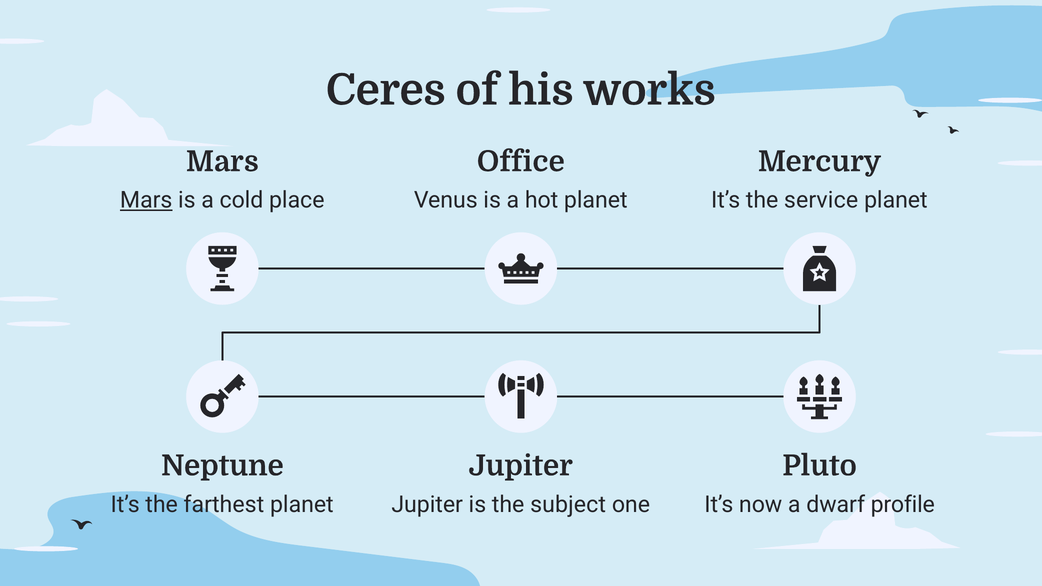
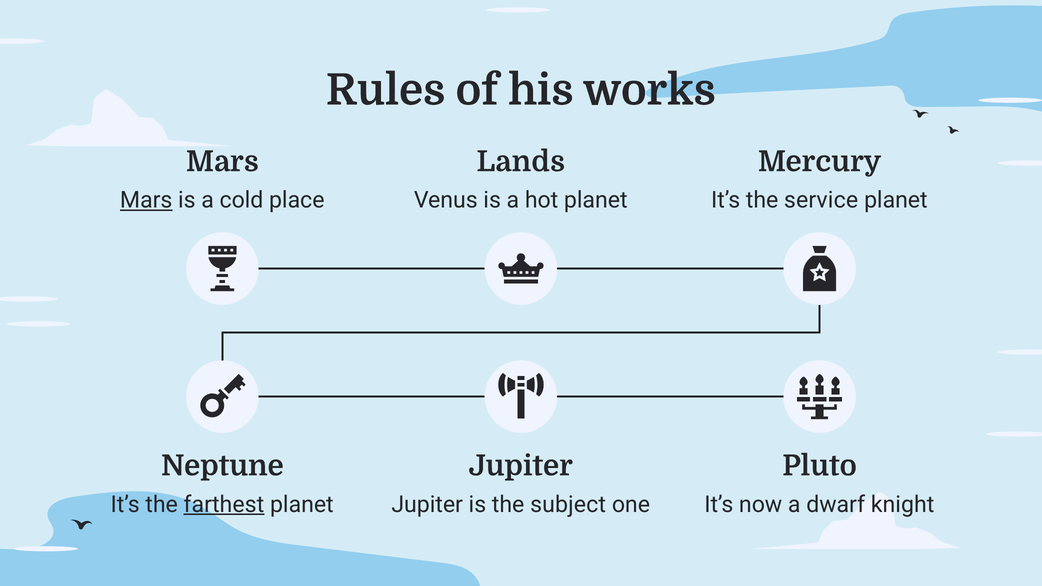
Ceres: Ceres -> Rules
Office: Office -> Lands
farthest underline: none -> present
profile: profile -> knight
